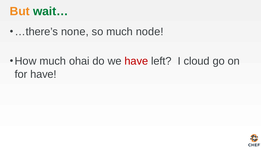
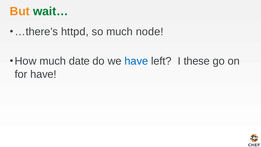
none: none -> httpd
ohai: ohai -> date
have at (136, 61) colour: red -> blue
cloud: cloud -> these
